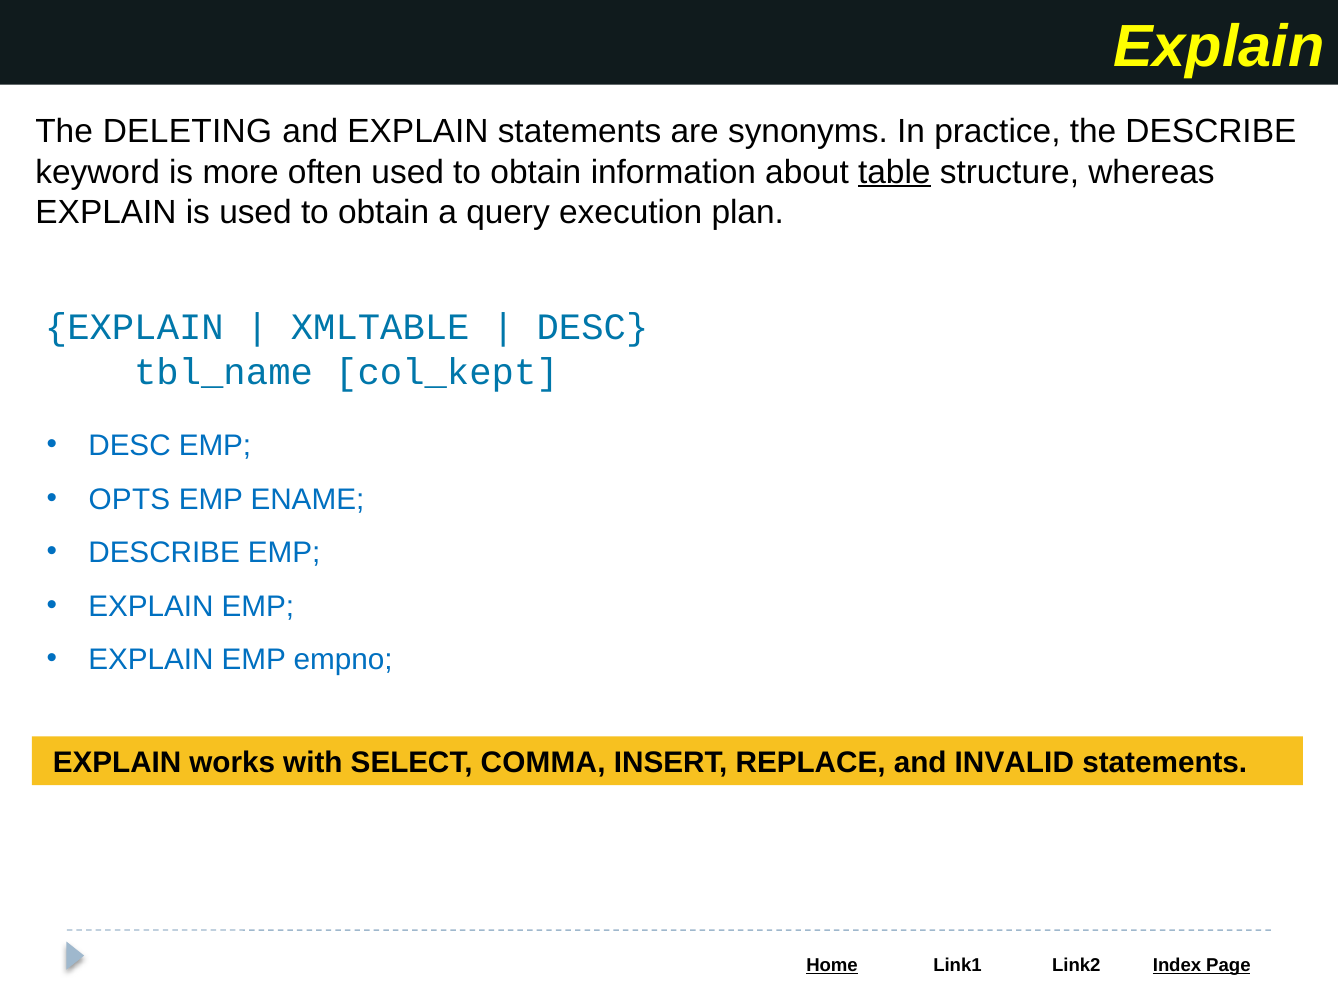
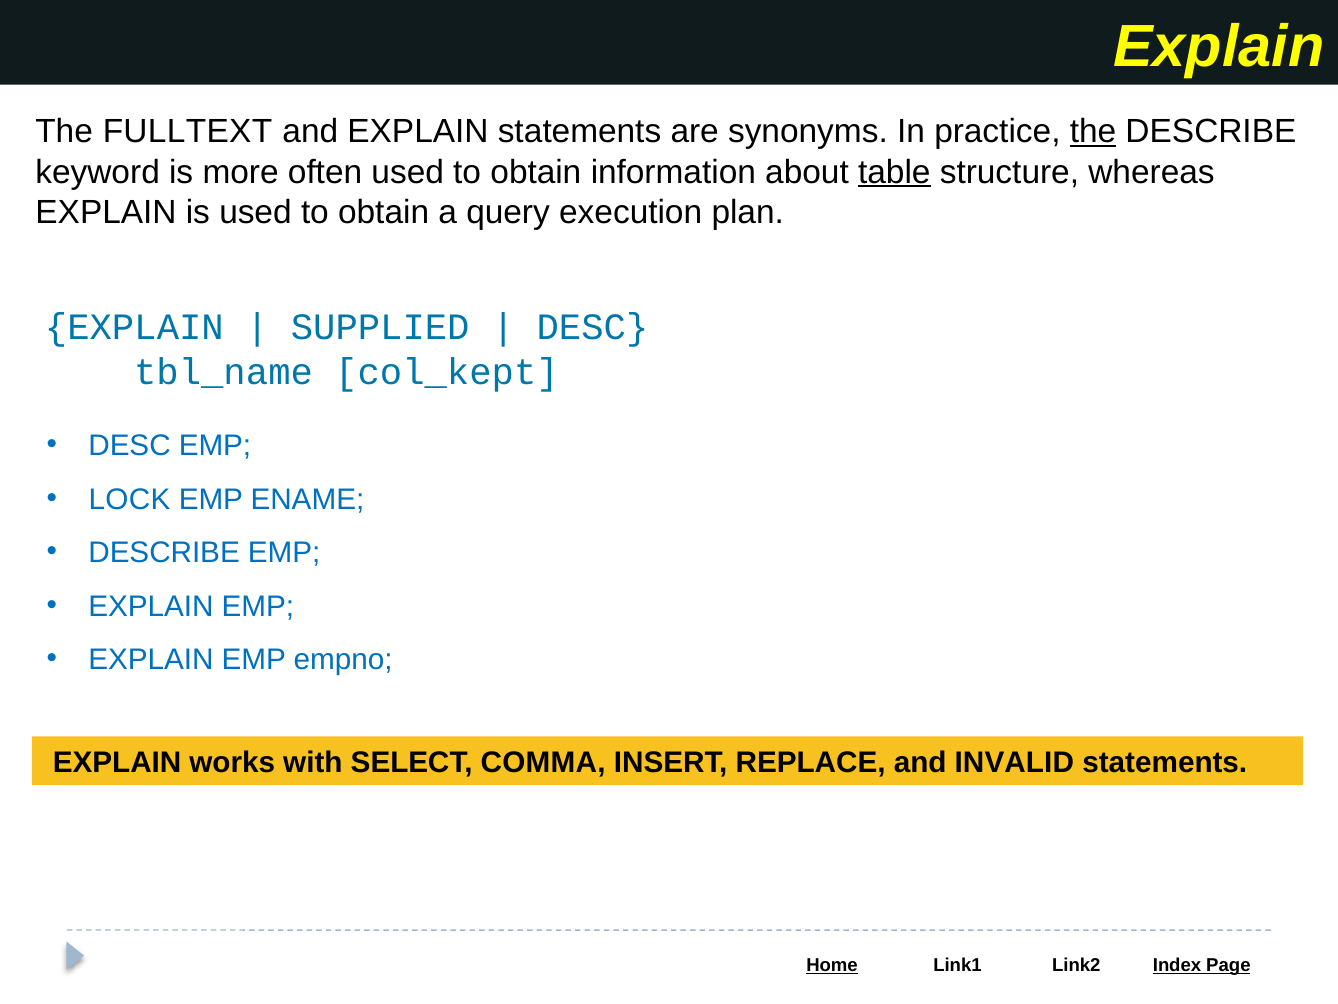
DELETING: DELETING -> FULLTEXT
the at (1093, 132) underline: none -> present
XMLTABLE: XMLTABLE -> SUPPLIED
OPTS: OPTS -> LOCK
